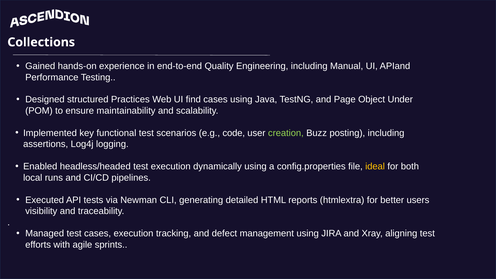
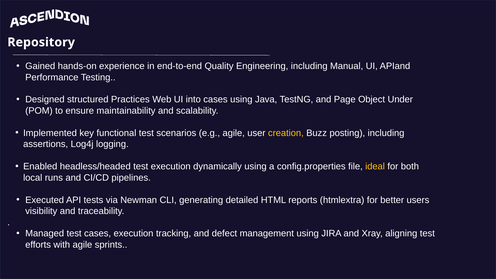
Collections: Collections -> Repository
find: find -> into
e.g code: code -> agile
creation colour: light green -> yellow
